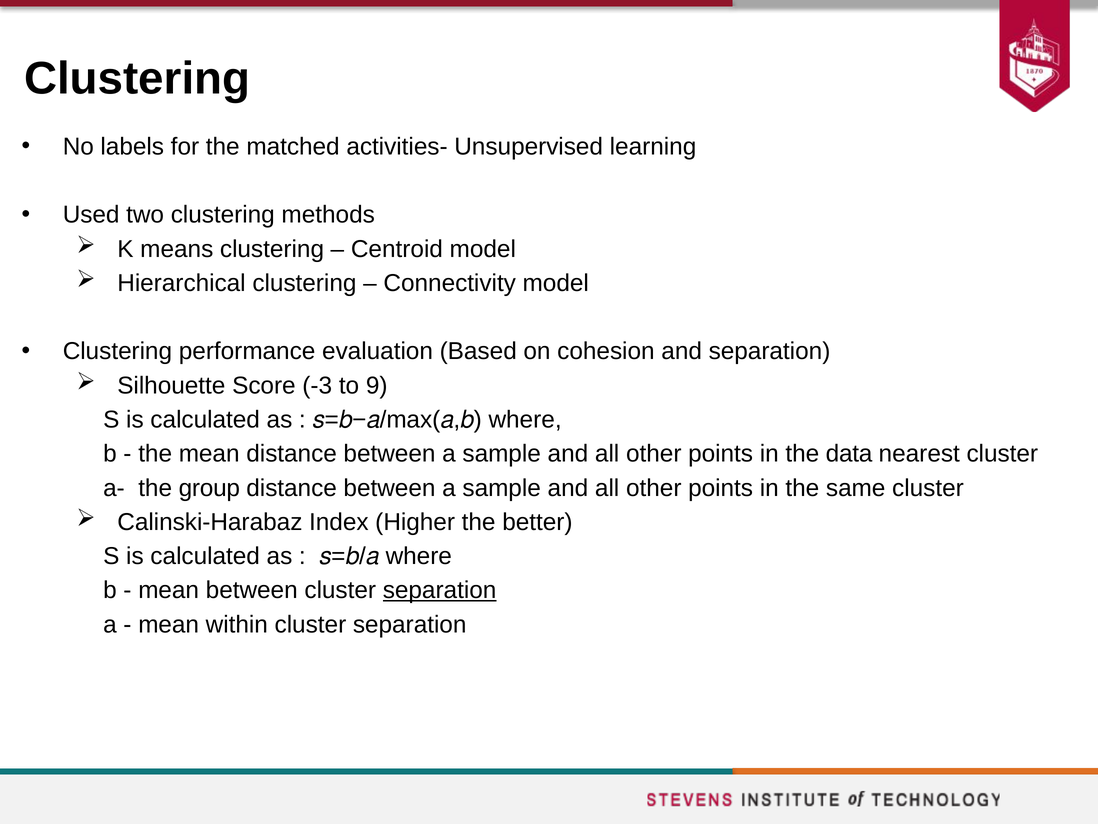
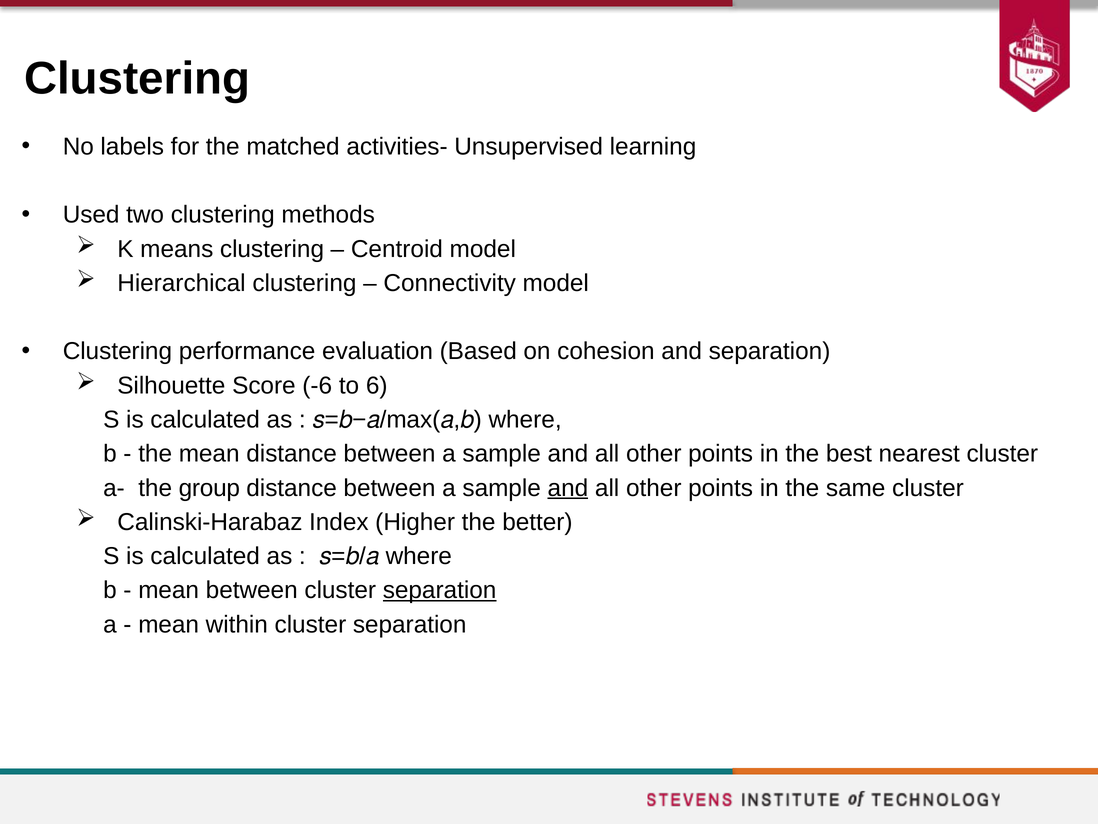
-3: -3 -> -6
9: 9 -> 6
data: data -> best
and at (568, 488) underline: none -> present
